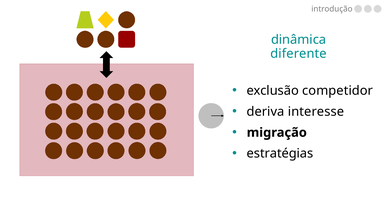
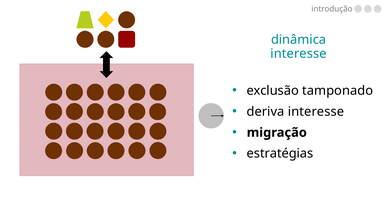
diferente at (299, 54): diferente -> interesse
competidor: competidor -> tamponado
